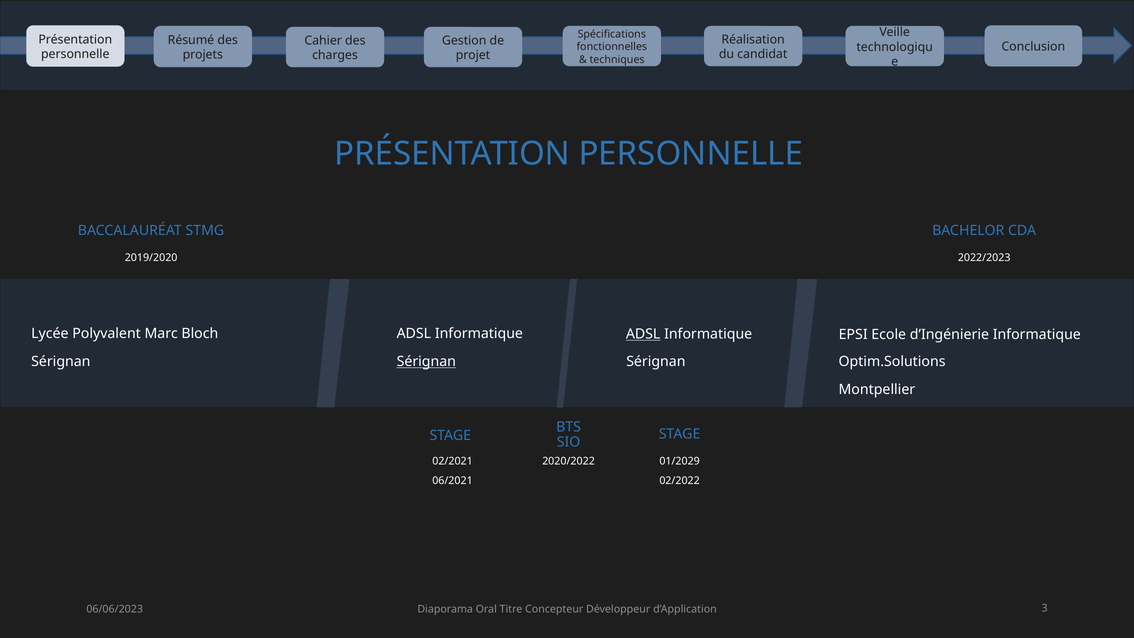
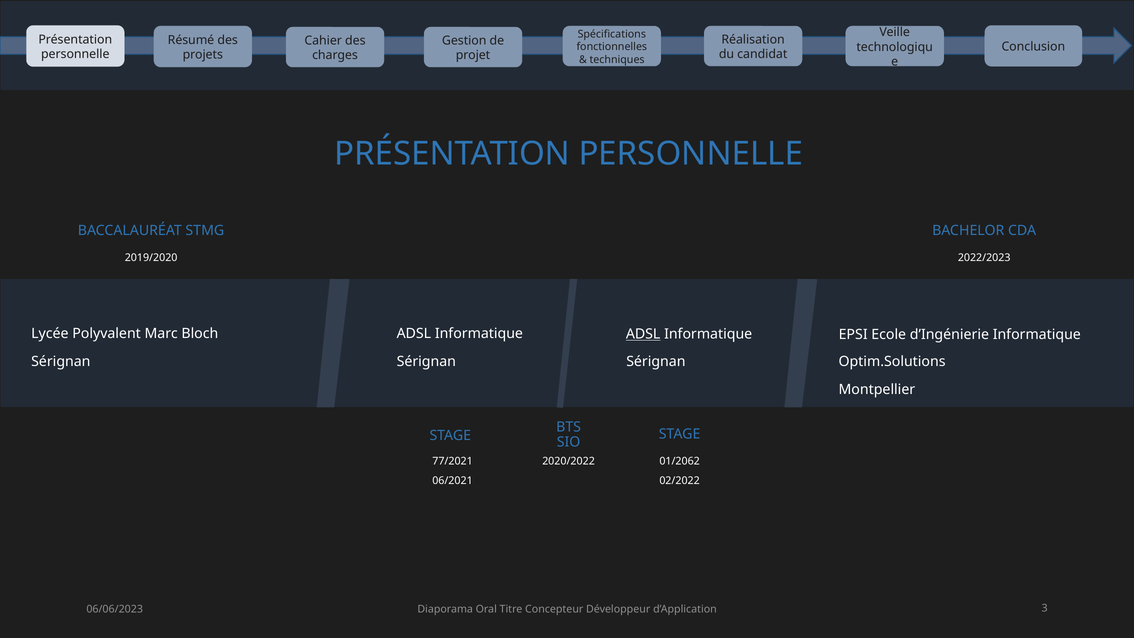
Sérignan at (426, 362) underline: present -> none
02/2021: 02/2021 -> 77/2021
01/2029: 01/2029 -> 01/2062
